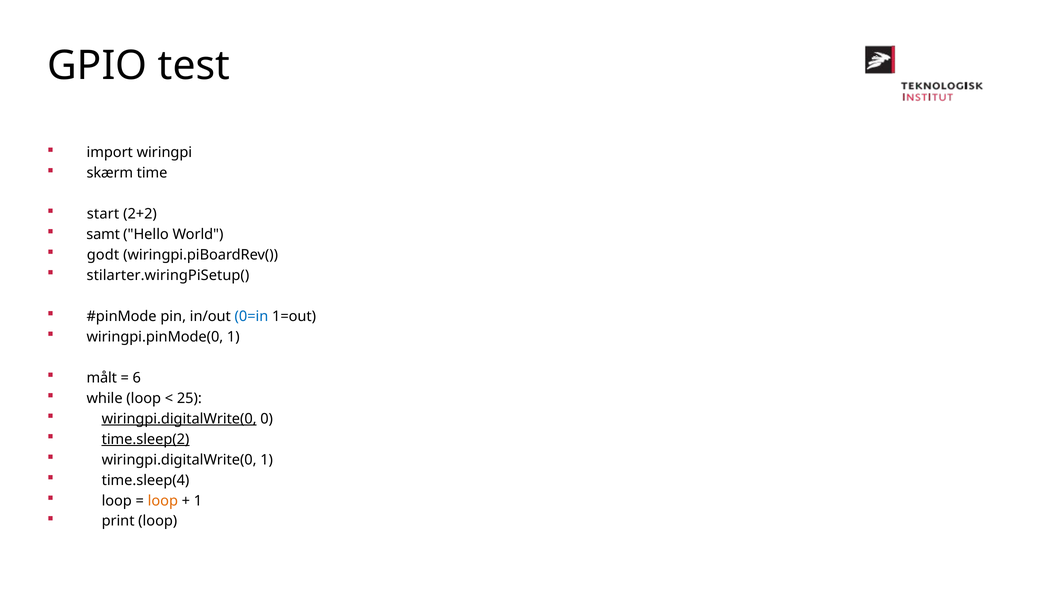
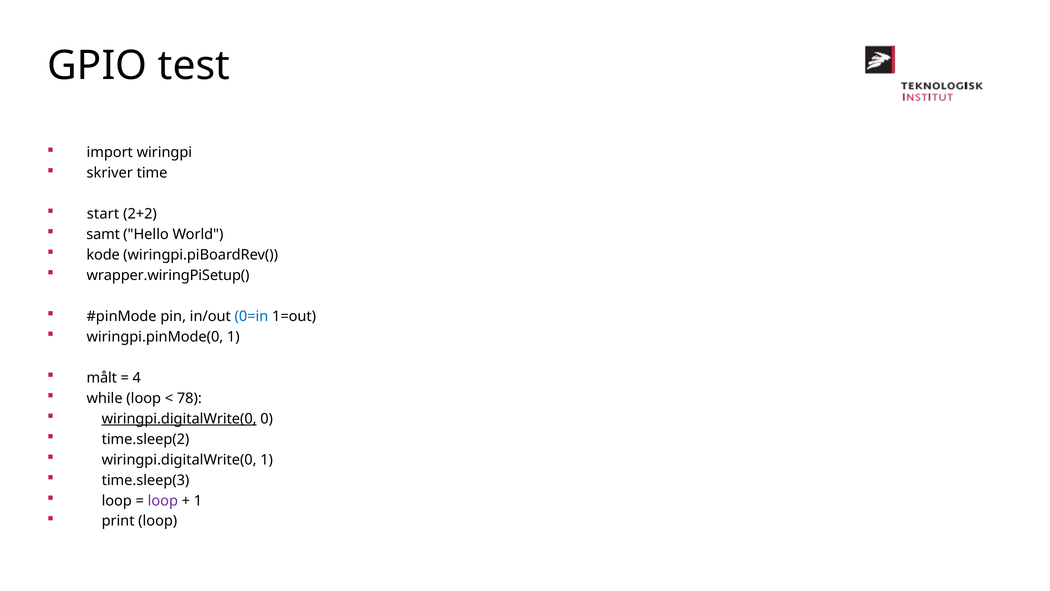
skærm: skærm -> skriver
godt: godt -> kode
stilarter.wiringPiSetup(: stilarter.wiringPiSetup( -> wrapper.wiringPiSetup(
6: 6 -> 4
25: 25 -> 78
time.sleep(2 underline: present -> none
time.sleep(4: time.sleep(4 -> time.sleep(3
loop at (163, 500) colour: orange -> purple
